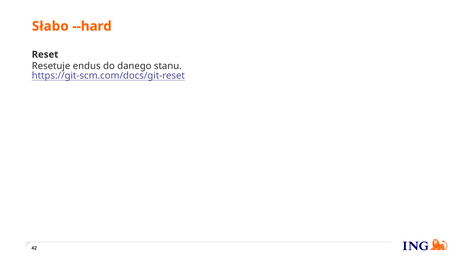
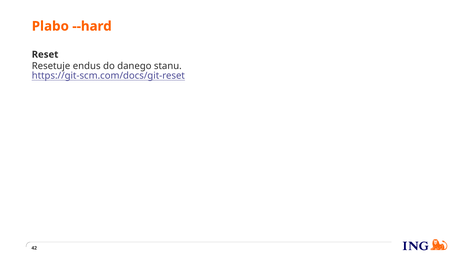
Słabo: Słabo -> Plabo
